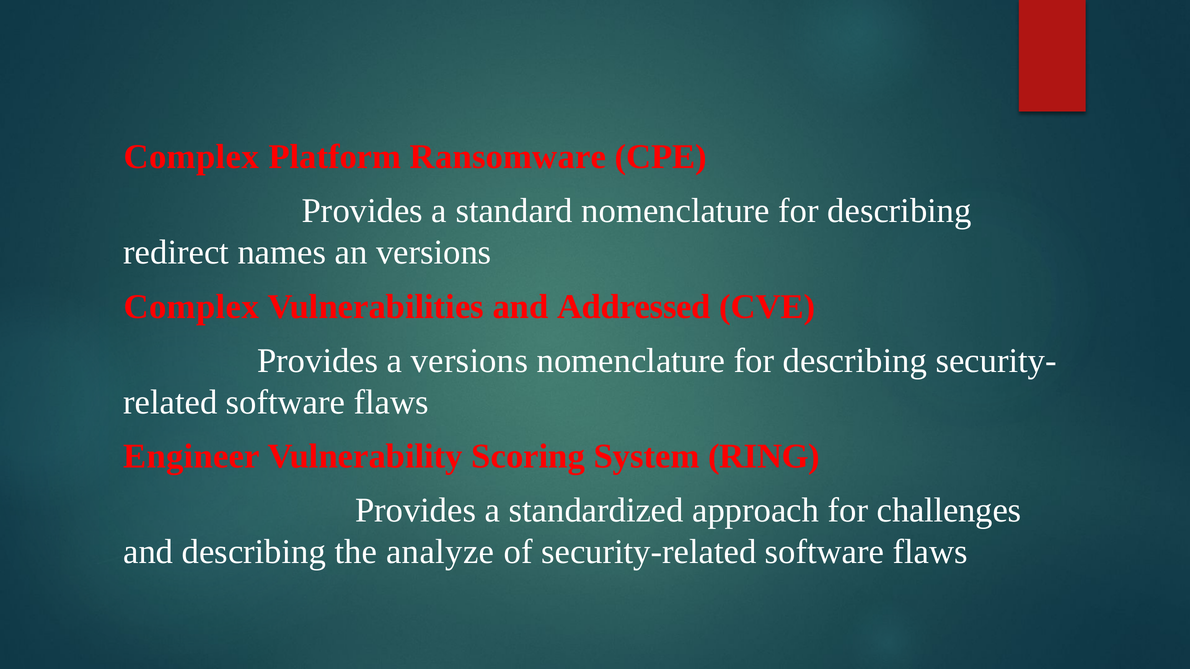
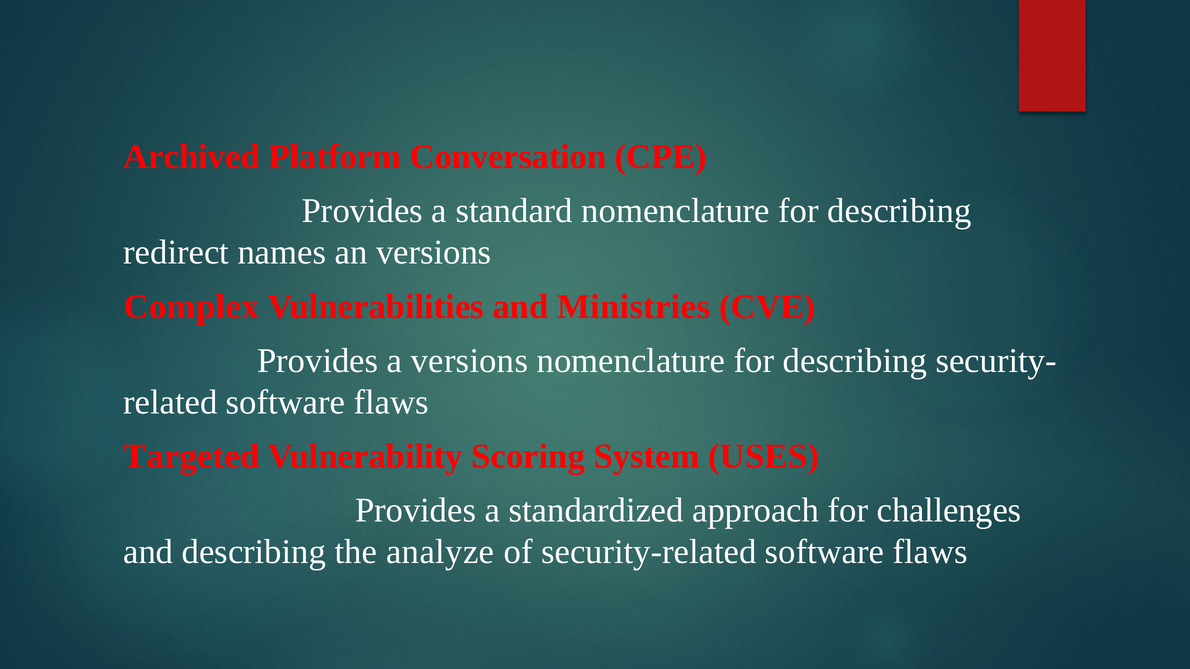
Complex at (191, 157): Complex -> Archived
Ransomware: Ransomware -> Conversation
Addressed: Addressed -> Ministries
Engineer: Engineer -> Targeted
RING: RING -> USES
